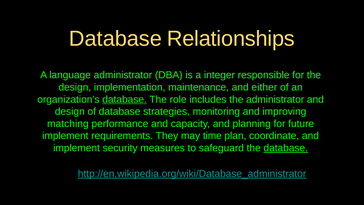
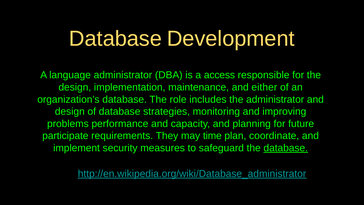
Relationships: Relationships -> Development
integer: integer -> access
database at (125, 99) underline: present -> none
matching: matching -> problems
implement at (65, 136): implement -> participate
